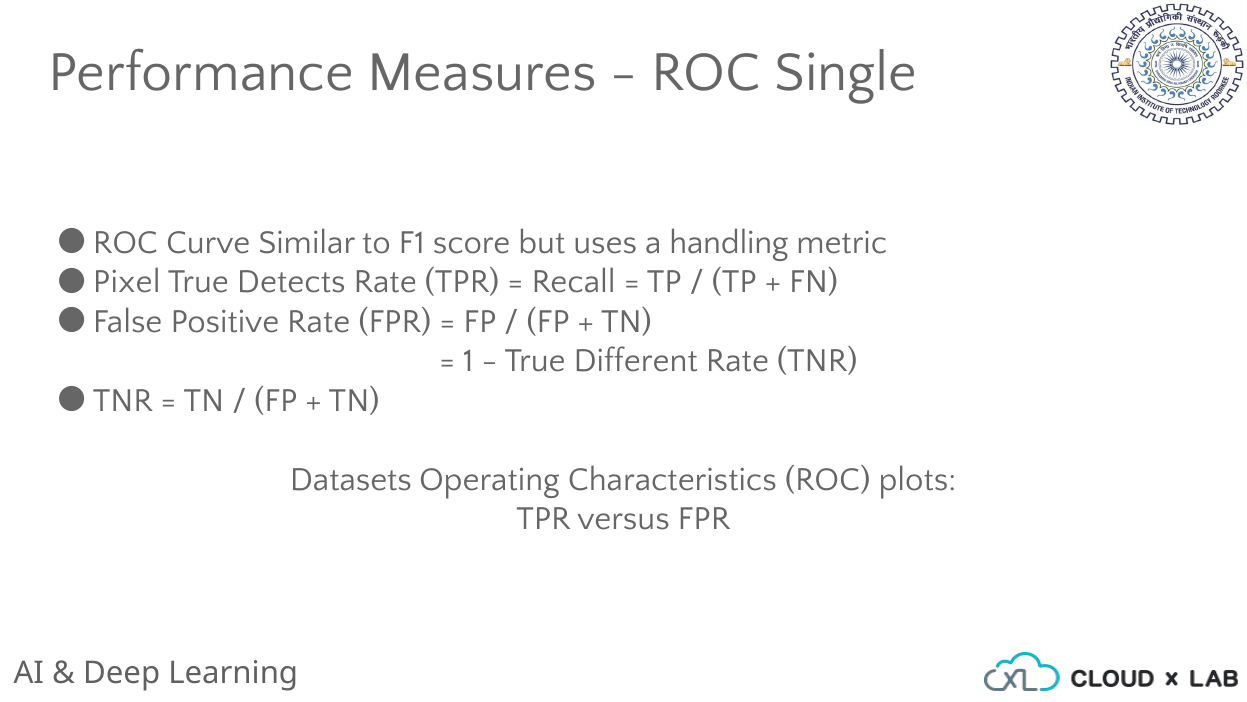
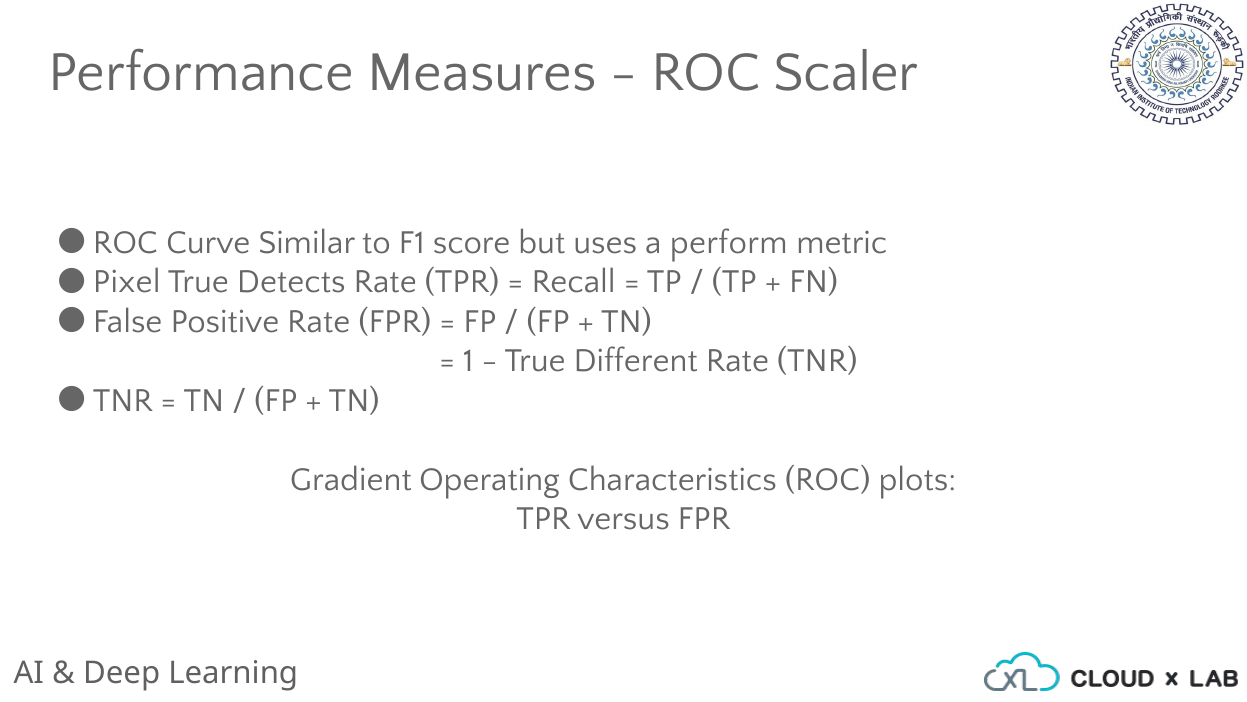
Single: Single -> Scaler
handling: handling -> perform
Datasets: Datasets -> Gradient
